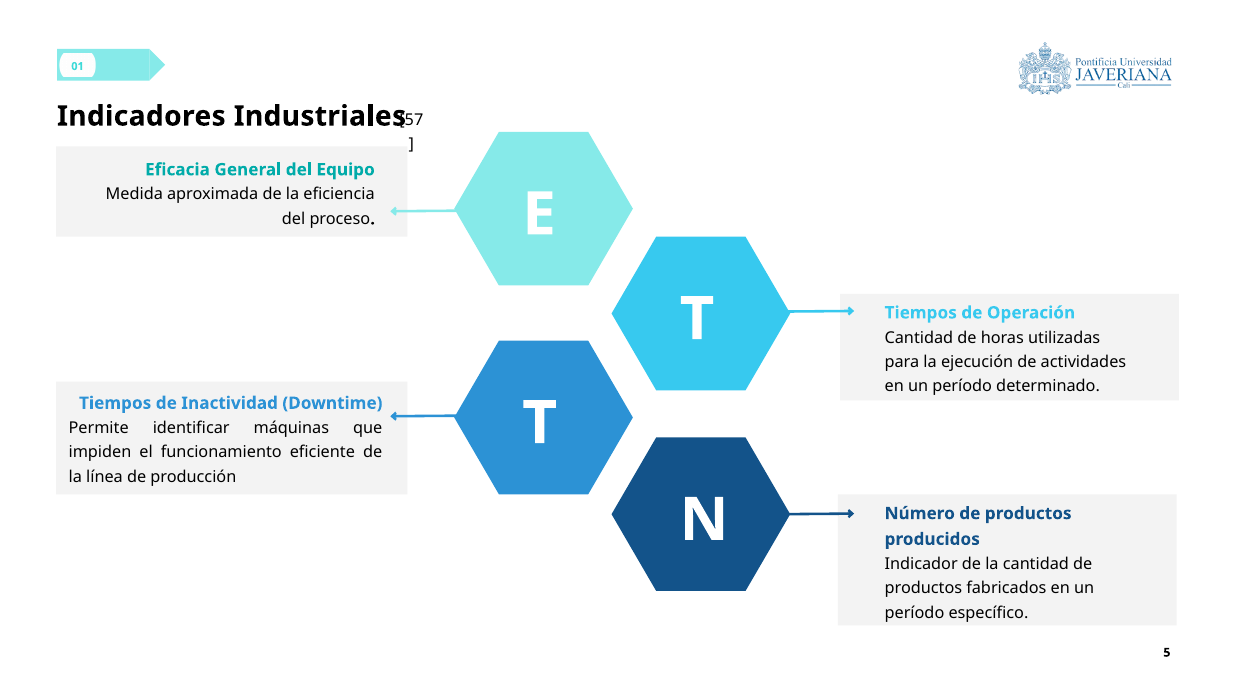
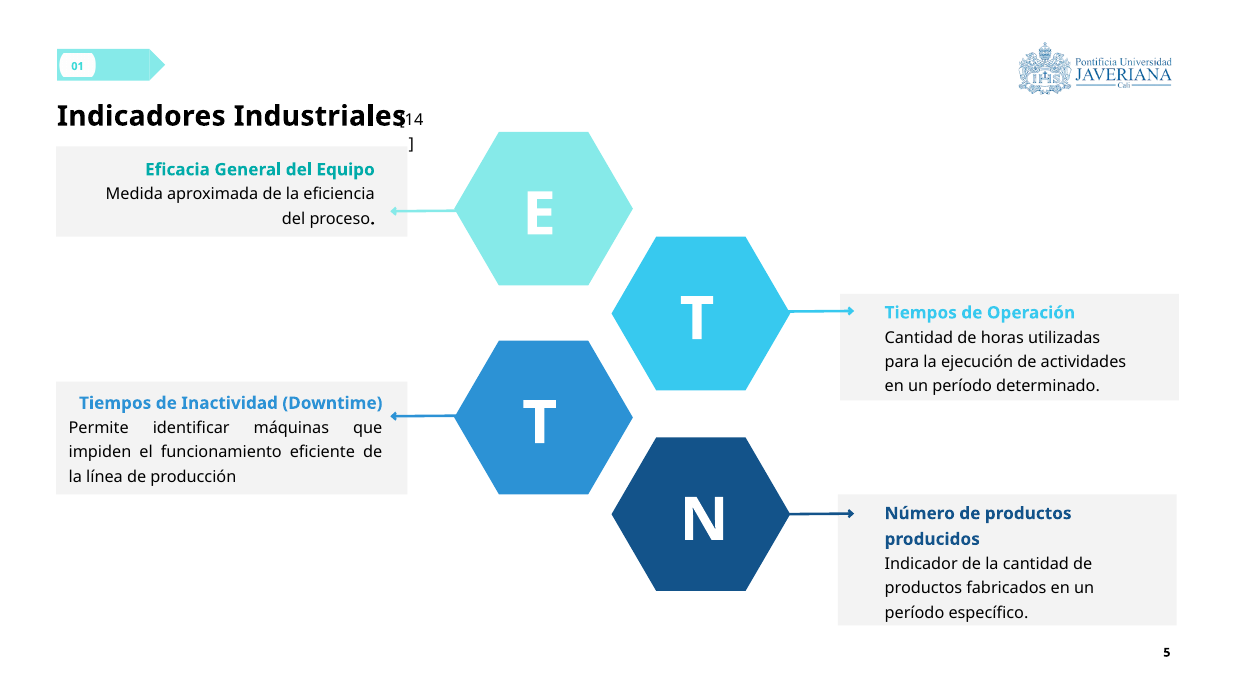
57: 57 -> 14
